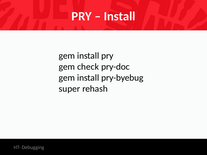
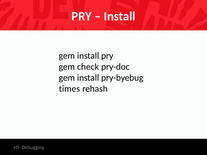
super: super -> times
